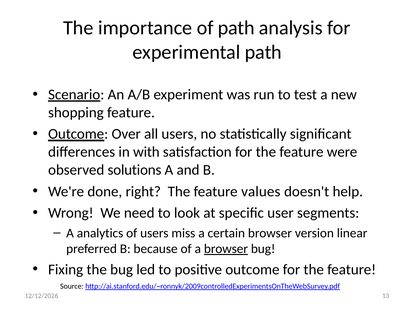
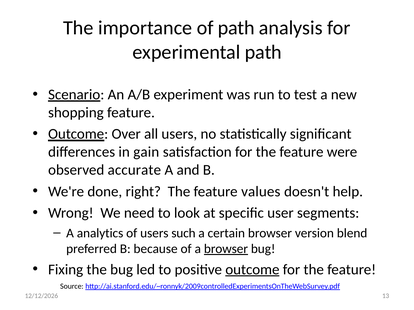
with: with -> gain
solutions: solutions -> accurate
miss: miss -> such
linear: linear -> blend
outcome at (252, 270) underline: none -> present
